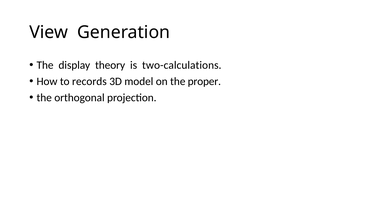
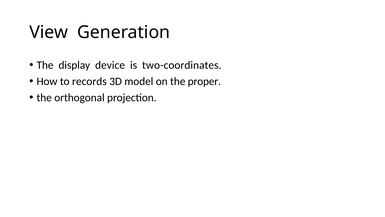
theory: theory -> device
two-calculations: two-calculations -> two-coordinates
